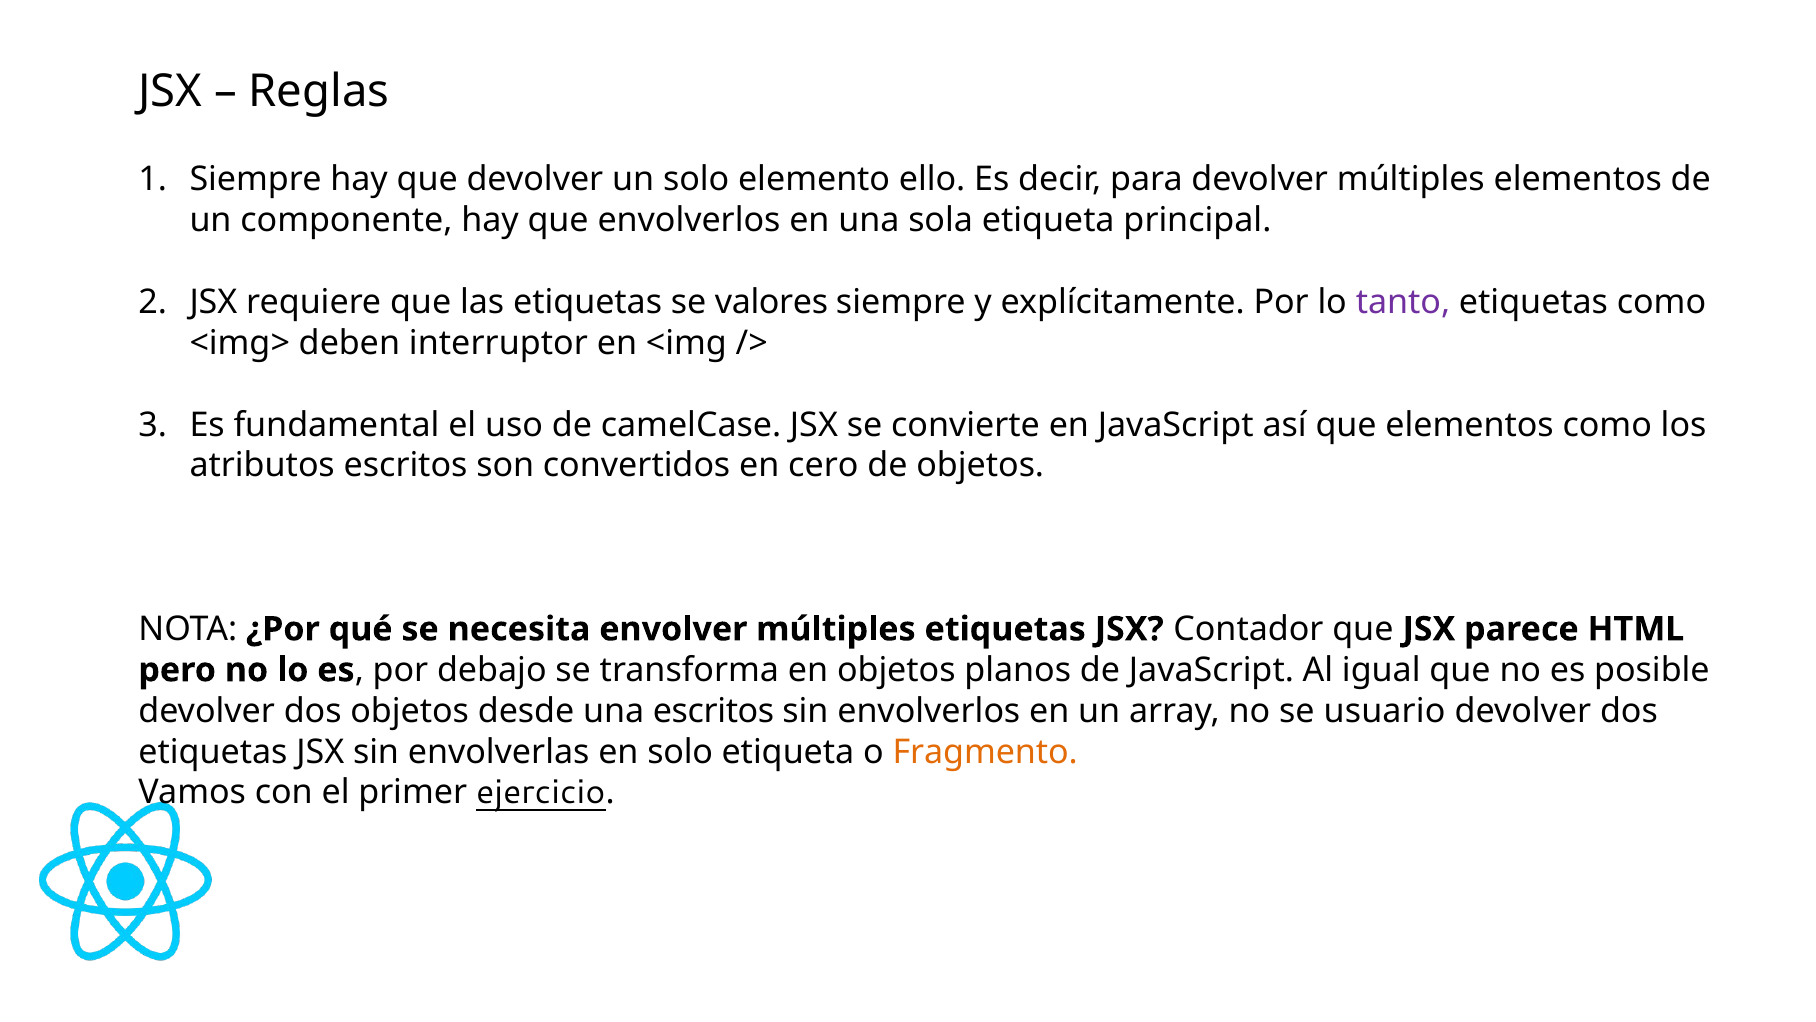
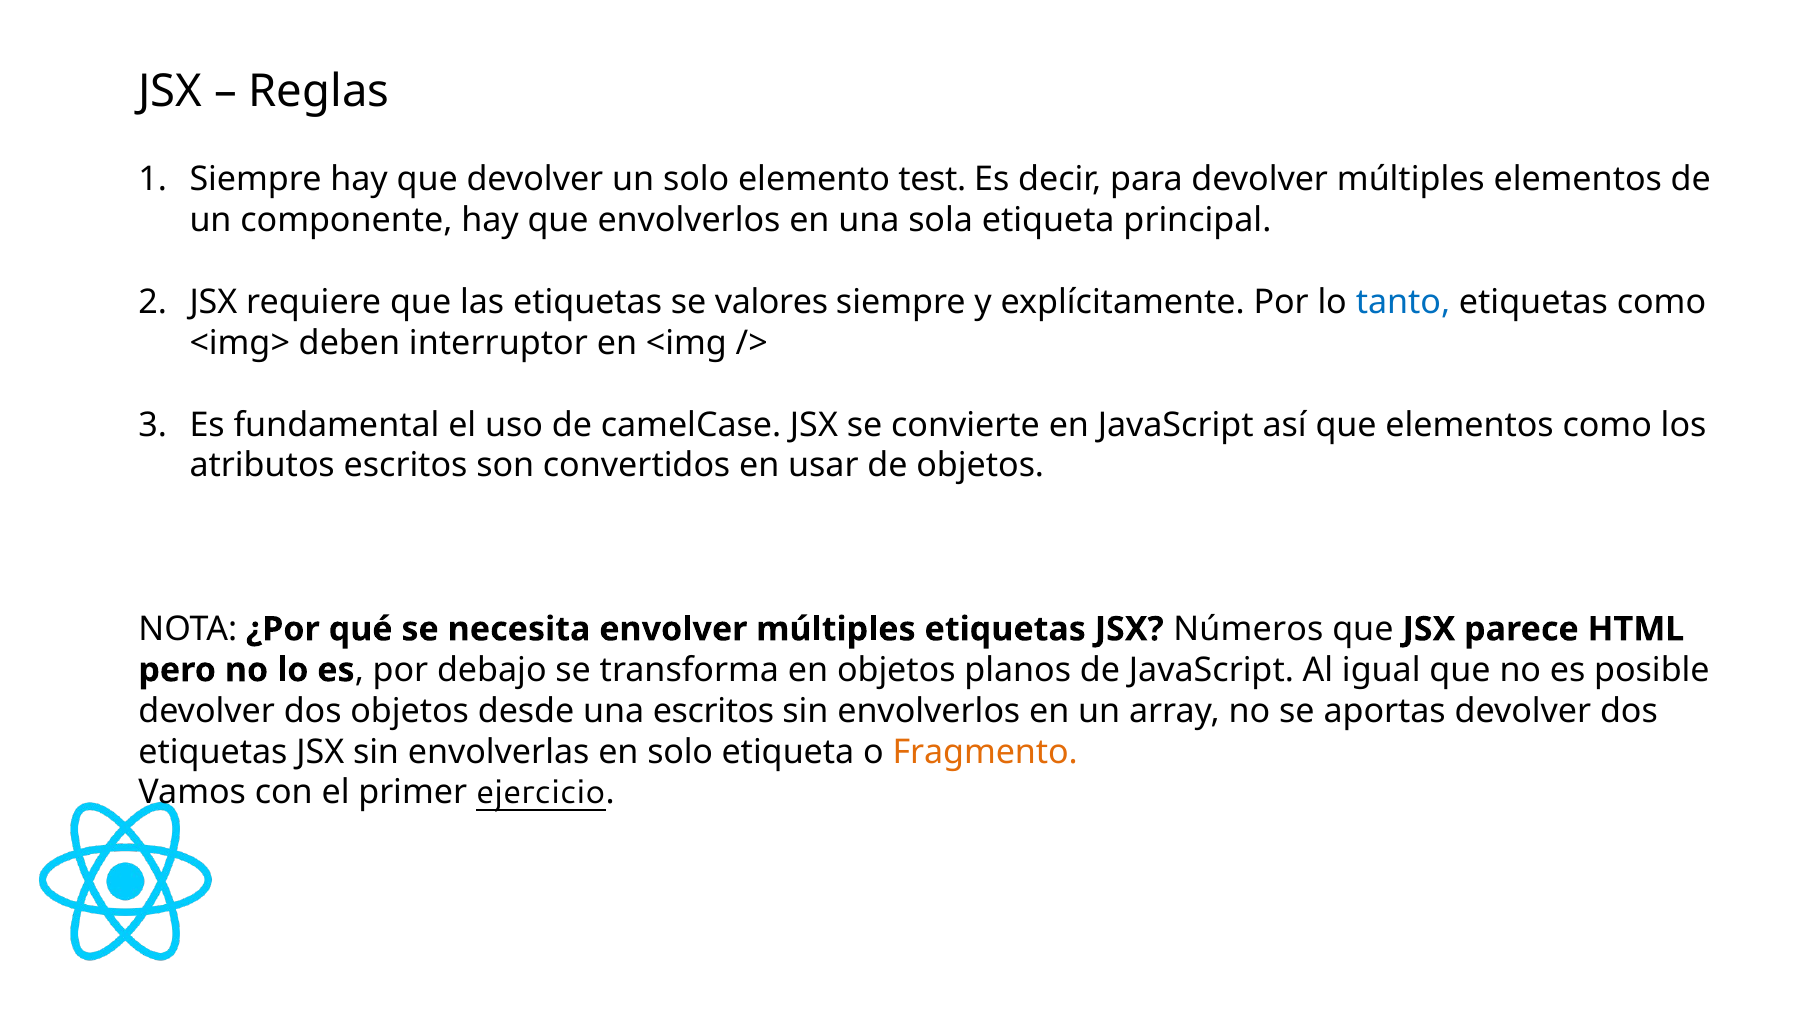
ello: ello -> test
tanto colour: purple -> blue
cero: cero -> usar
Contador: Contador -> Números
usuario: usuario -> aportas
